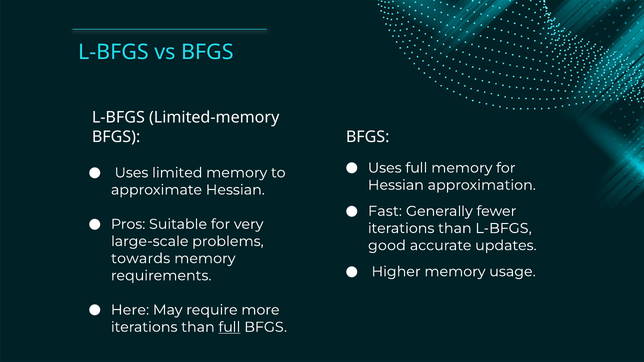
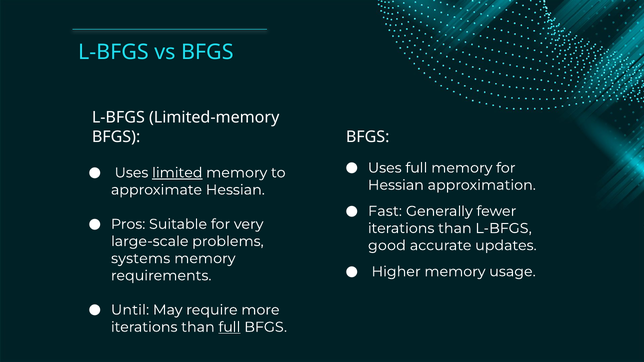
limited underline: none -> present
towards: towards -> systems
Here: Here -> Until
